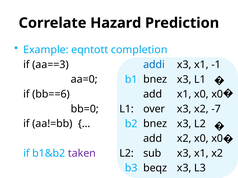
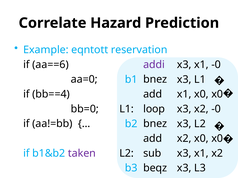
completion: completion -> reservation
aa==3: aa==3 -> aa==6
addi colour: blue -> purple
x1 -1: -1 -> -0
bb==6: bb==6 -> bb==4
over: over -> loop
x2 -7: -7 -> -0
